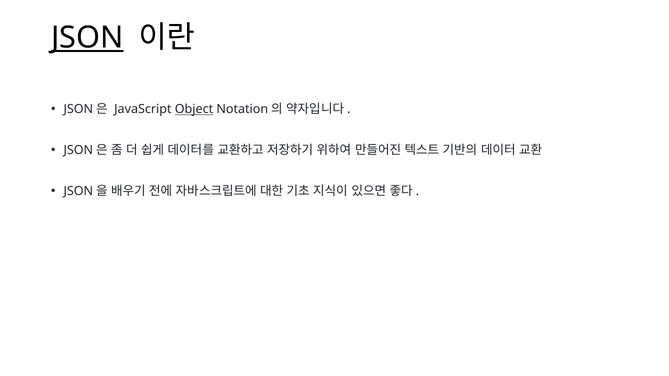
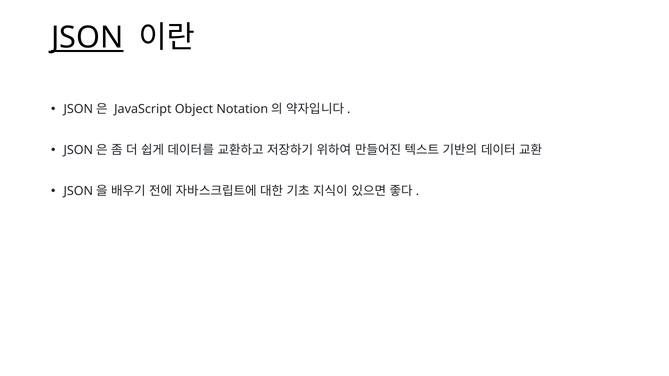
Object underline: present -> none
